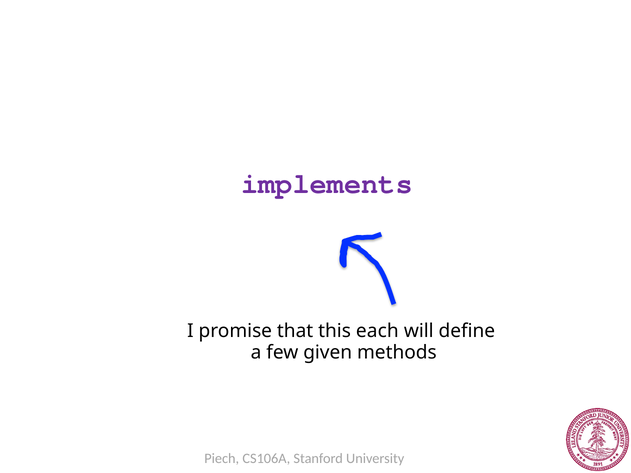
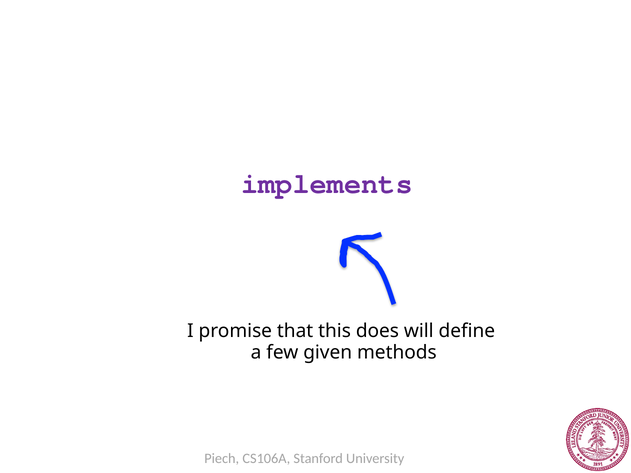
each: each -> does
